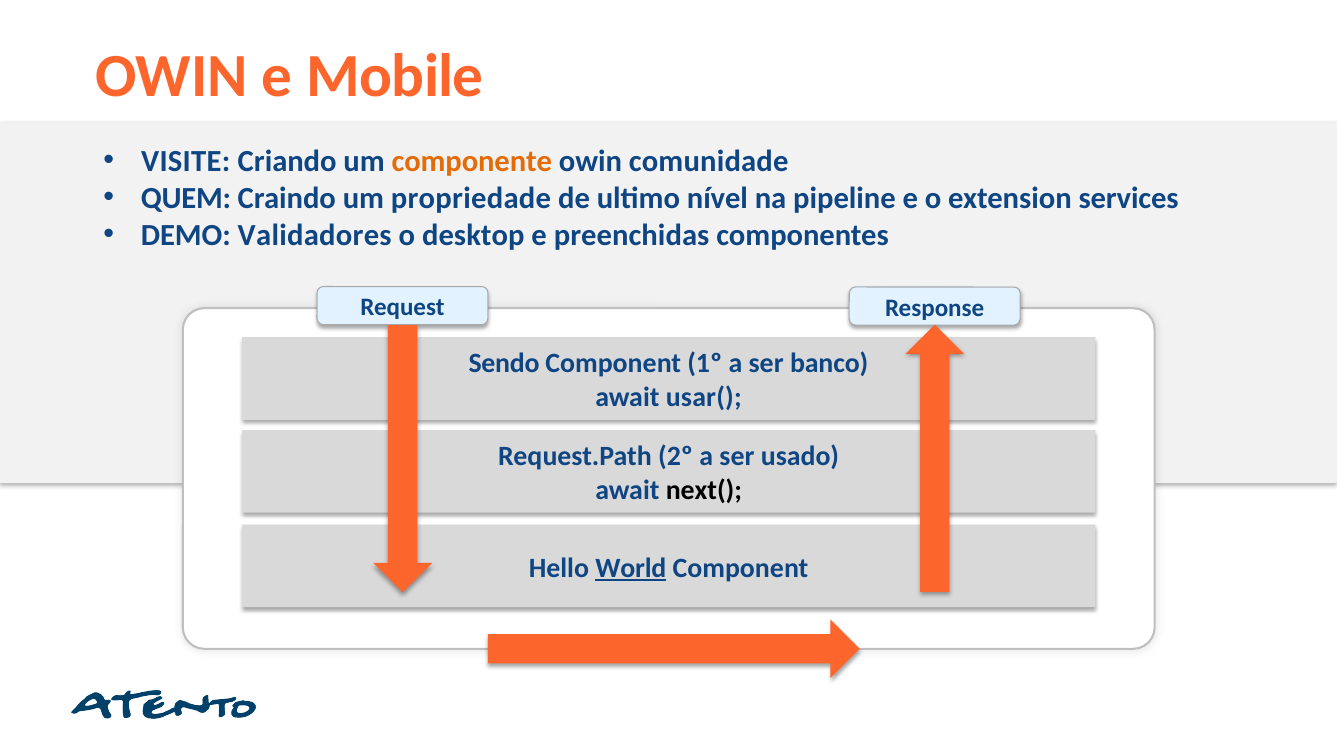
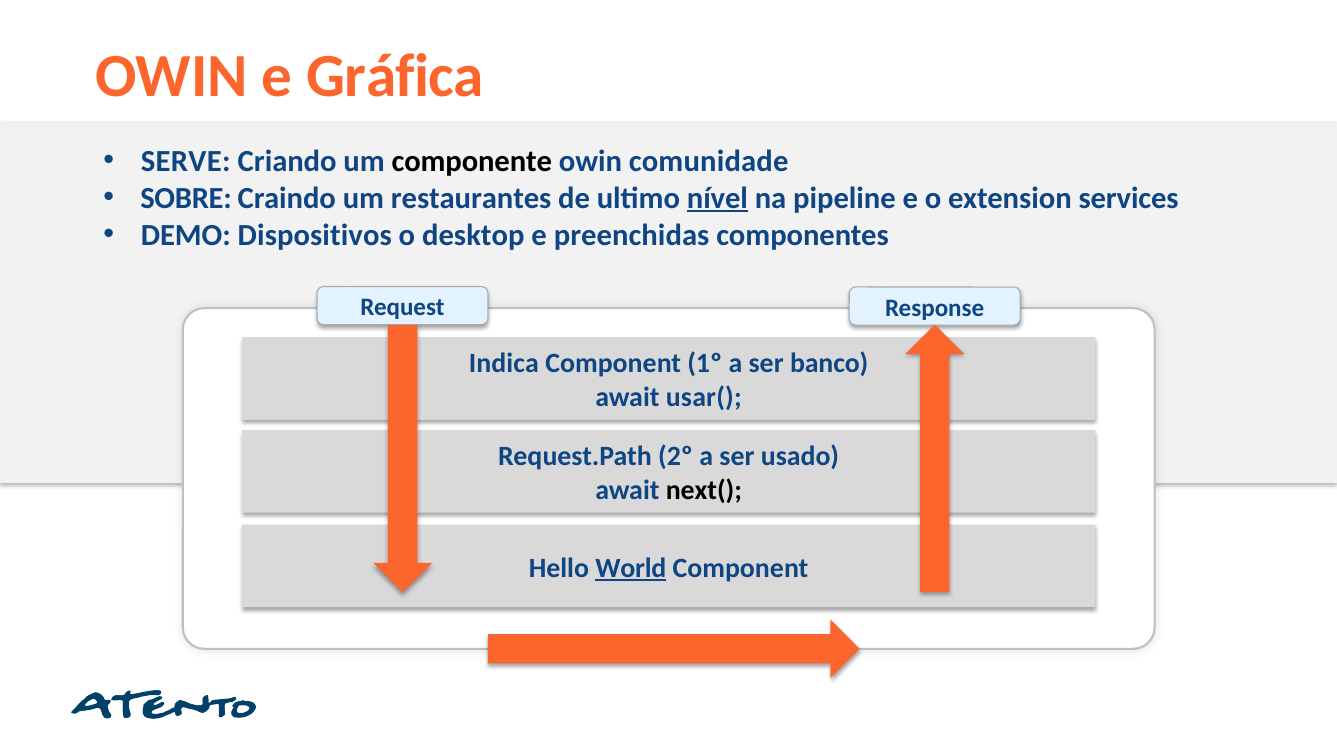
Mobile: Mobile -> Gráfica
VISITE: VISITE -> SERVE
componente colour: orange -> black
QUEM: QUEM -> SOBRE
propriedade: propriedade -> restaurantes
nível underline: none -> present
Validadores: Validadores -> Dispositivos
Sendo: Sendo -> Indica
